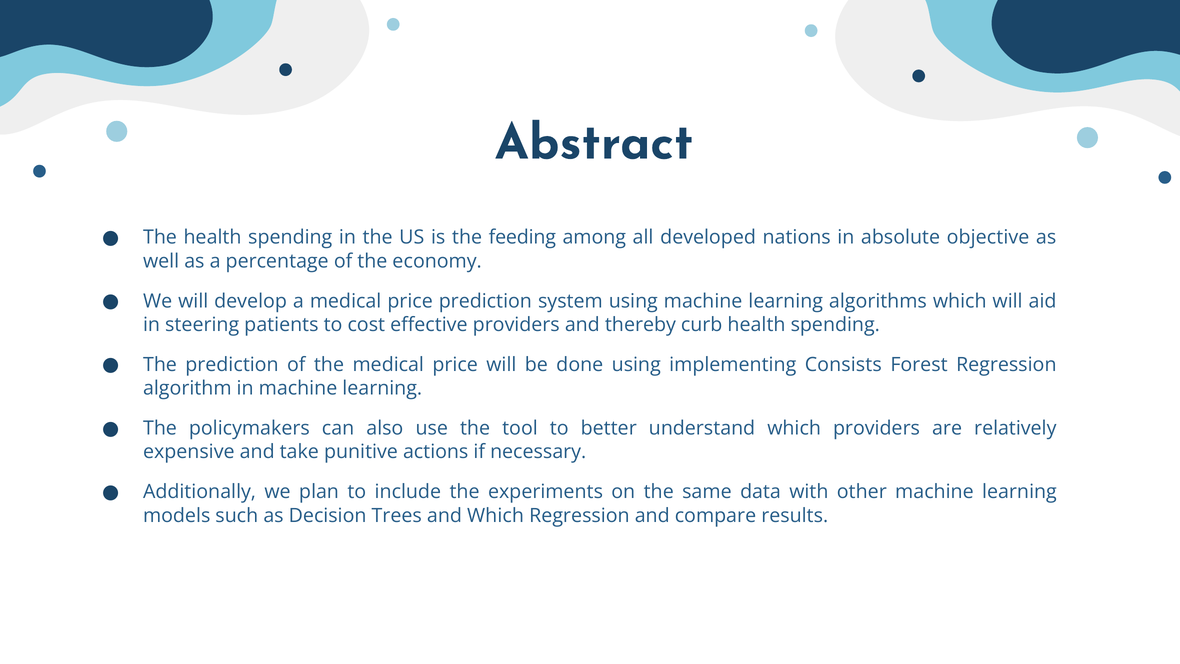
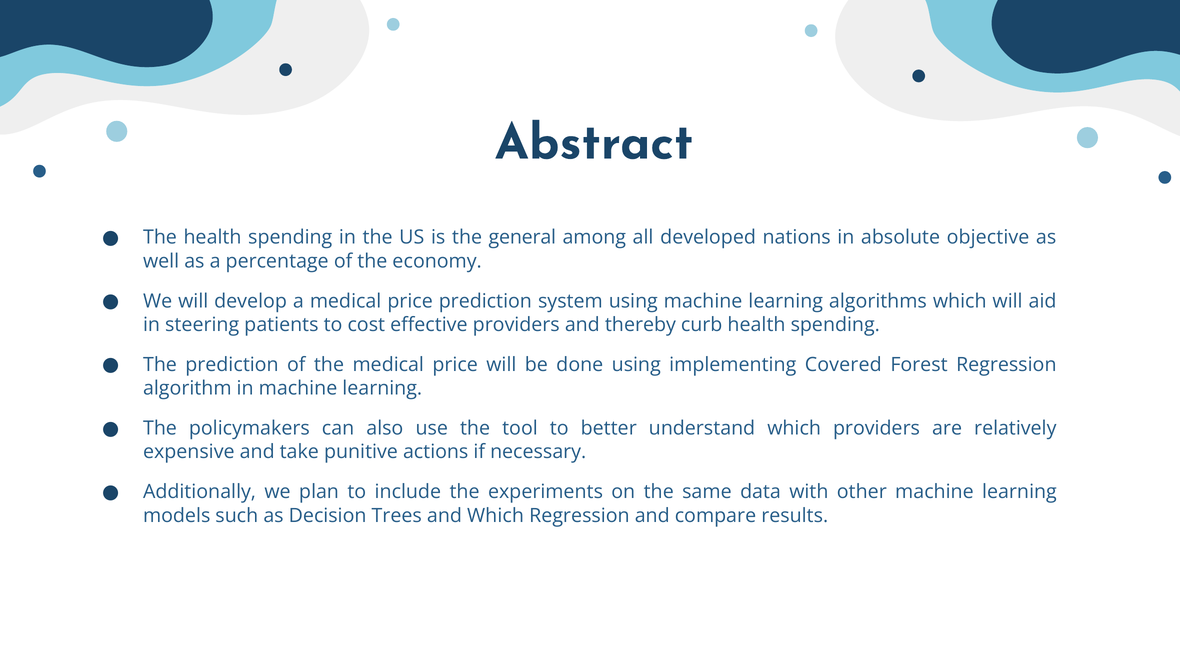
feeding: feeding -> general
Consists: Consists -> Covered
